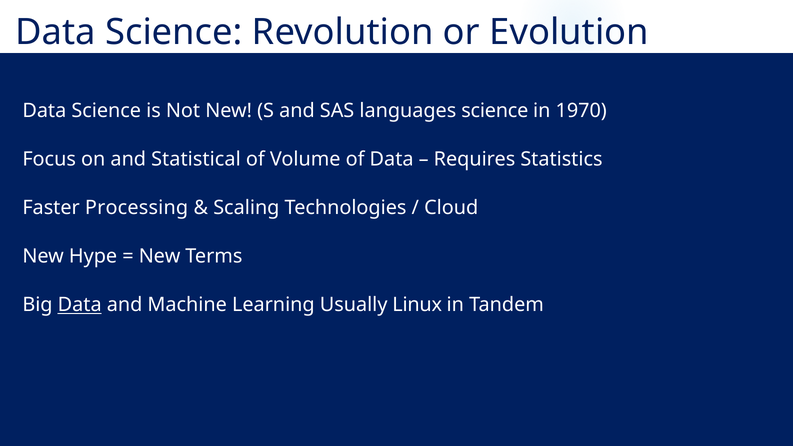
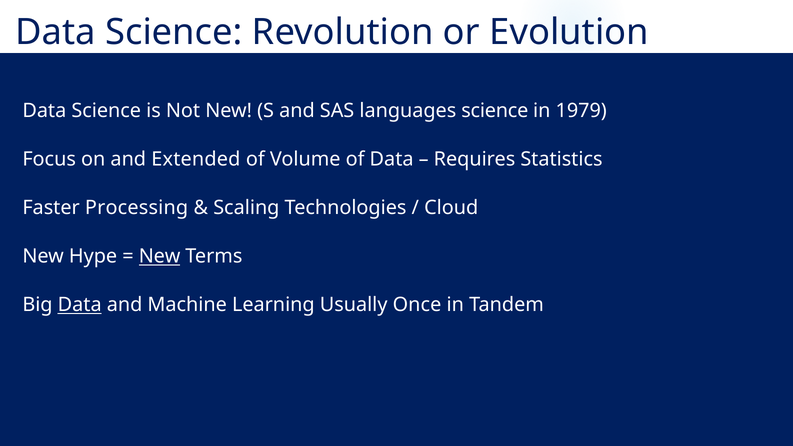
1970: 1970 -> 1979
Statistical: Statistical -> Extended
New at (160, 256) underline: none -> present
Linux: Linux -> Once
